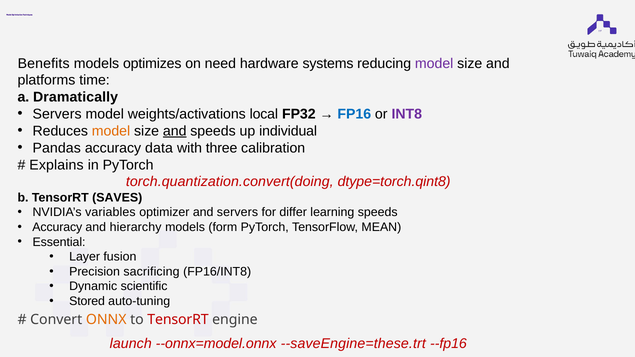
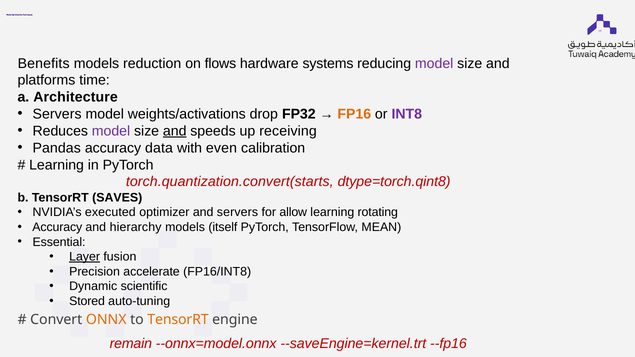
optimizes: optimizes -> reduction
need: need -> flows
Dramatically: Dramatically -> Architecture
local: local -> drop
FP16 colour: blue -> orange
model at (111, 131) colour: orange -> purple
individual: individual -> receiving
three: three -> even
Explains at (56, 165): Explains -> Learning
torch.quantization.convert(doing: torch.quantization.convert(doing -> torch.quantization.convert(starts
variables: variables -> executed
differ: differ -> allow
learning speeds: speeds -> rotating
form: form -> itself
Layer underline: none -> present
sacrificing: sacrificing -> accelerate
TensorRT at (178, 320) colour: red -> orange
launch: launch -> remain
--saveEngine=these.trt: --saveEngine=these.trt -> --saveEngine=kernel.trt
